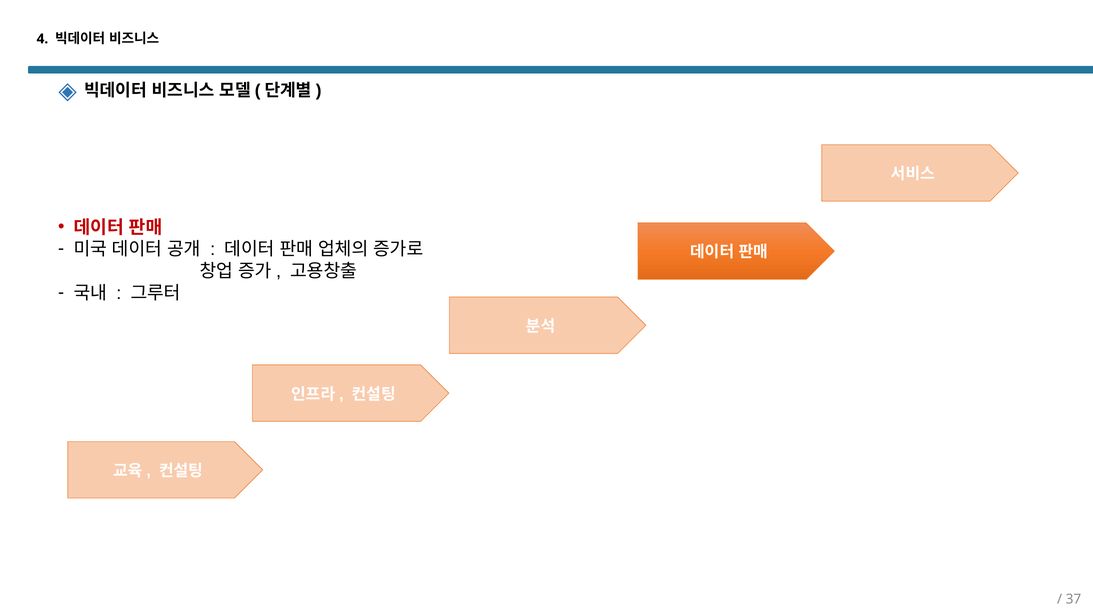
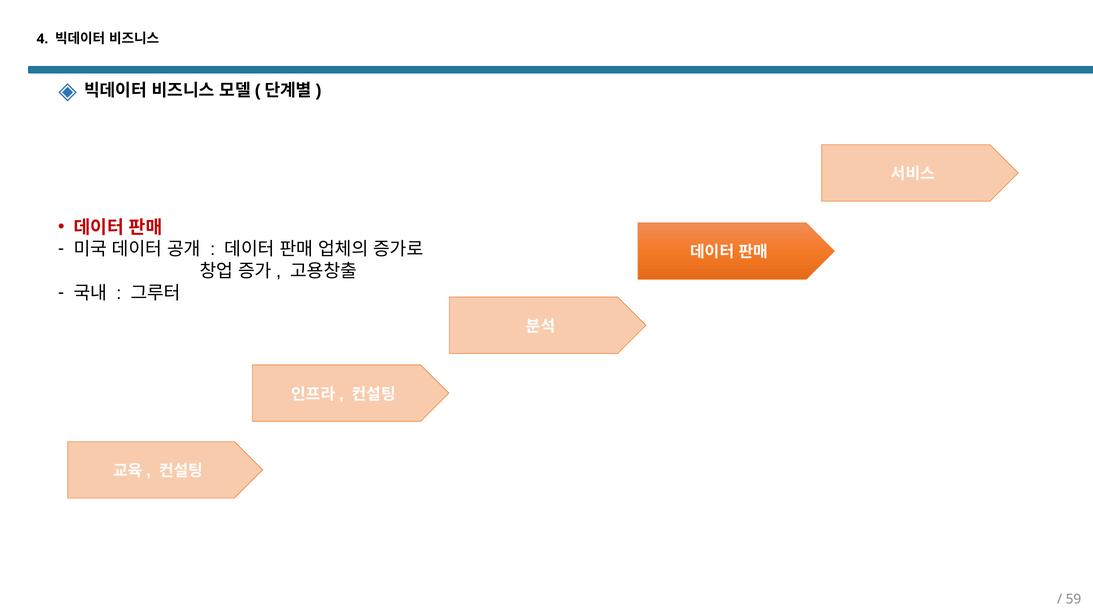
37: 37 -> 59
